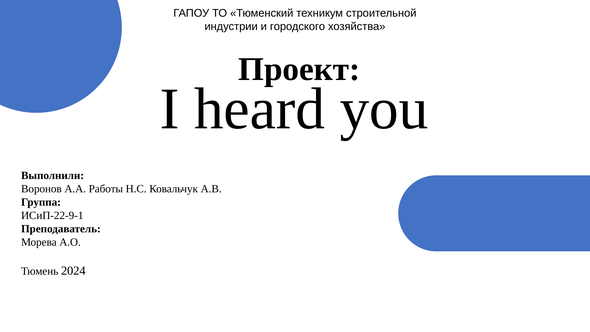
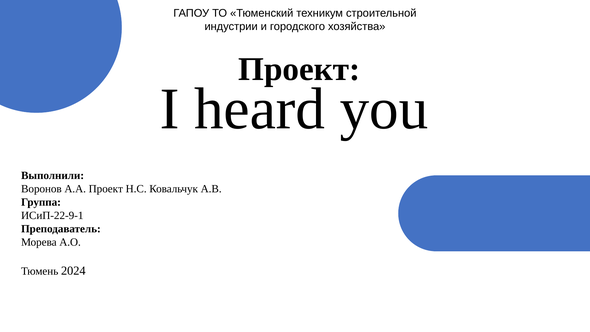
А.А Работы: Работы -> Проект
